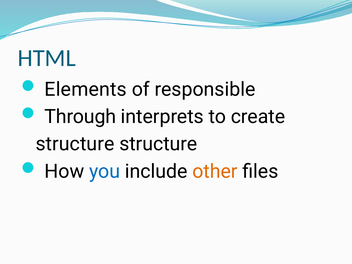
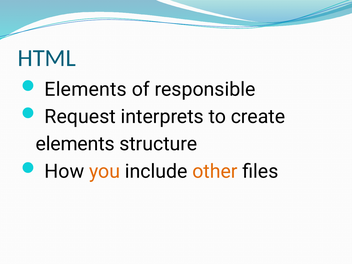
Through: Through -> Request
structure at (75, 144): structure -> elements
you colour: blue -> orange
